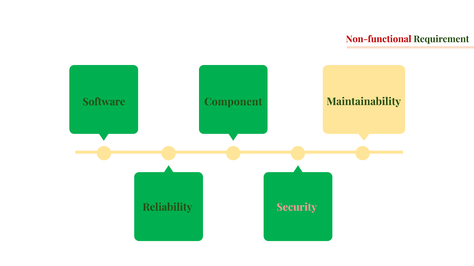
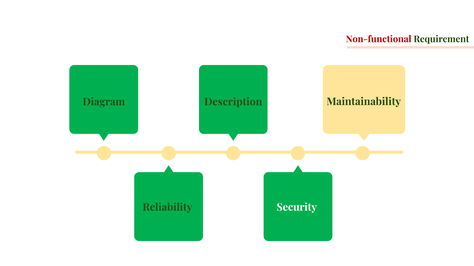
Software: Software -> Diagram
Component: Component -> Description
Security colour: pink -> white
